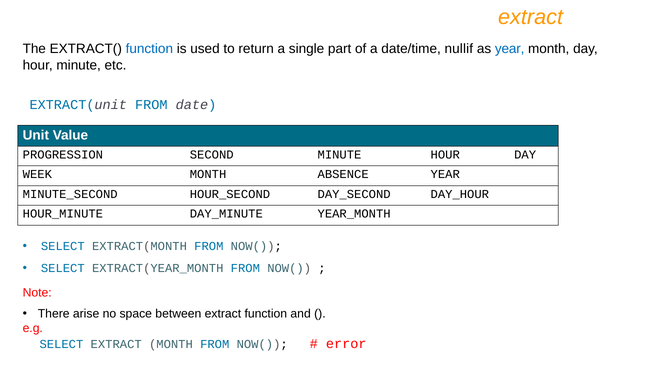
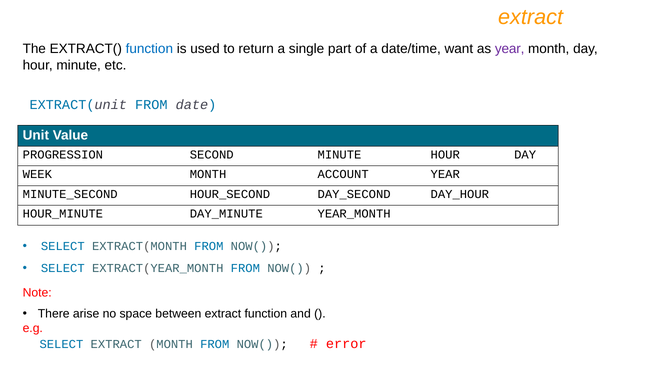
nullif: nullif -> want
year at (510, 49) colour: blue -> purple
ABSENCE: ABSENCE -> ACCOUNT
